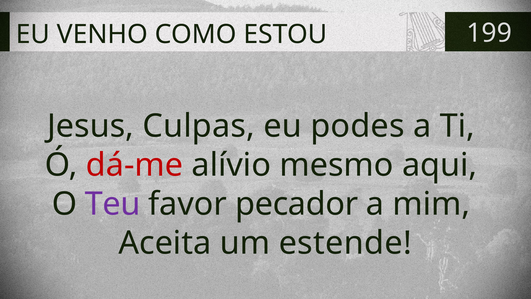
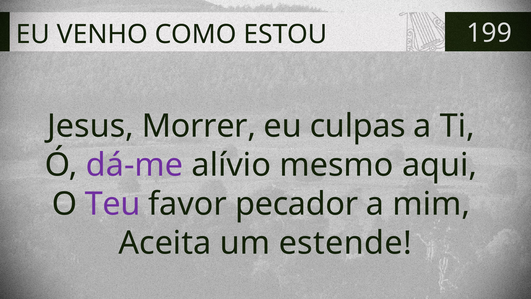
Culpas: Culpas -> Morrer
podes: podes -> culpas
dá-me colour: red -> purple
